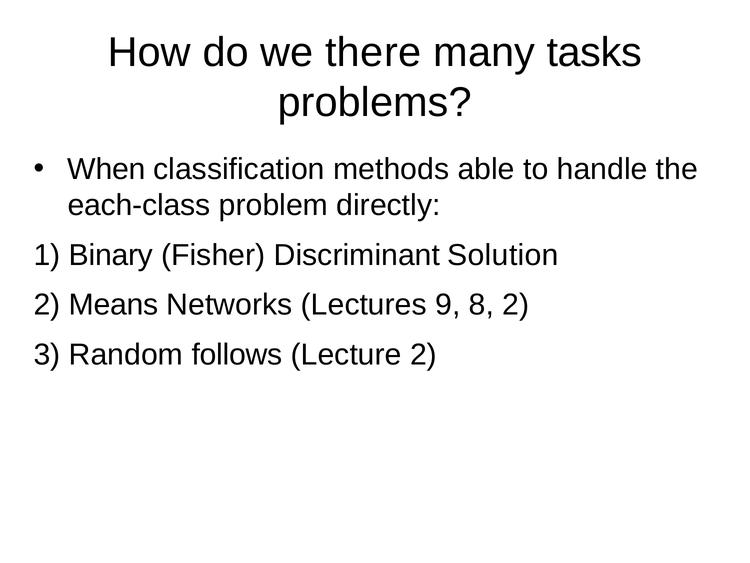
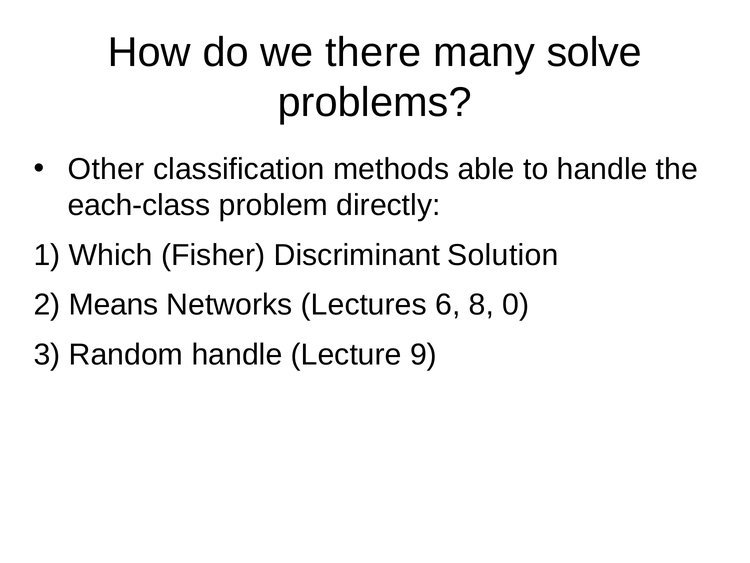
tasks: tasks -> solve
When: When -> Other
Binary: Binary -> Which
9: 9 -> 6
8 2: 2 -> 0
Random follows: follows -> handle
Lecture 2: 2 -> 9
